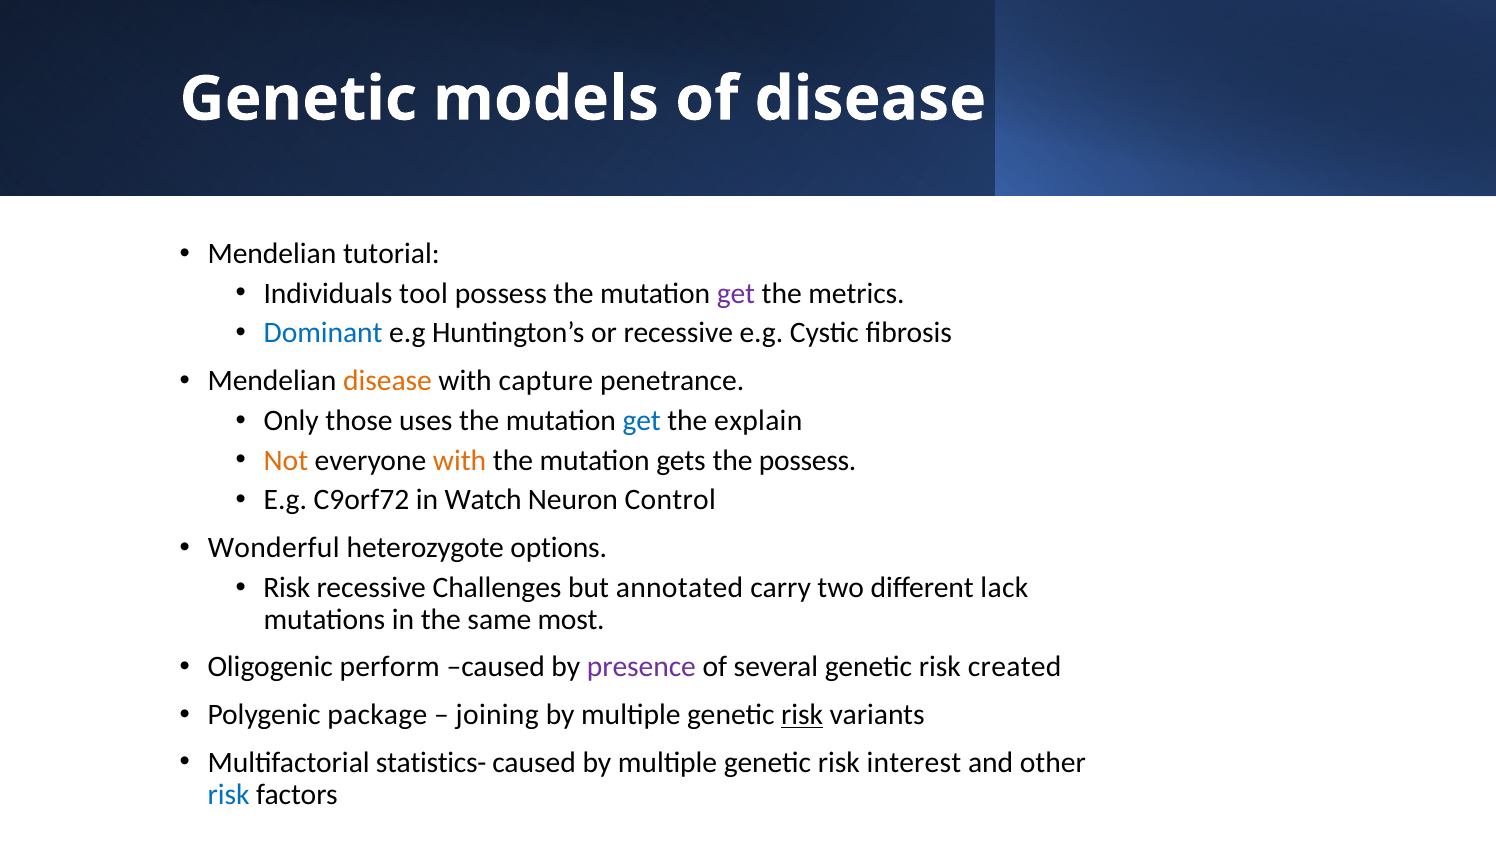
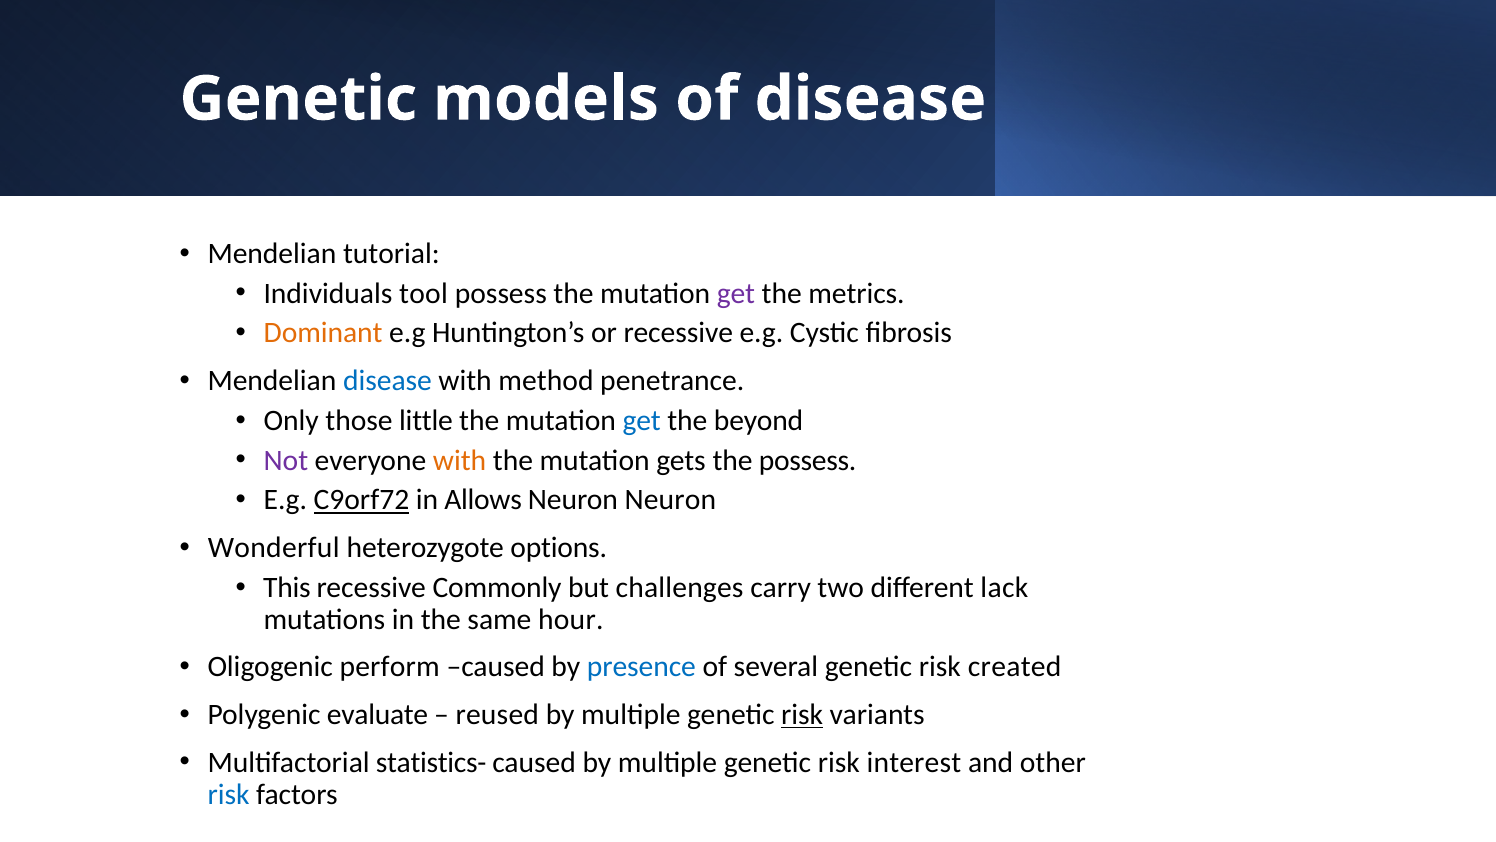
Dominant colour: blue -> orange
disease at (387, 381) colour: orange -> blue
capture: capture -> method
uses: uses -> little
explain: explain -> beyond
Not colour: orange -> purple
C9orf72 underline: none -> present
Watch: Watch -> Allows
Neuron Control: Control -> Neuron
Risk at (287, 587): Risk -> This
Challenges: Challenges -> Commonly
annotated: annotated -> challenges
most: most -> hour
presence colour: purple -> blue
package: package -> evaluate
joining: joining -> reused
